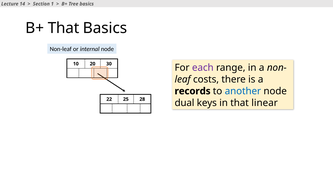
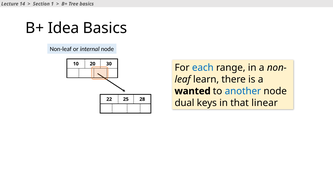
B+ That: That -> Idea
each colour: purple -> blue
costs: costs -> learn
records: records -> wanted
